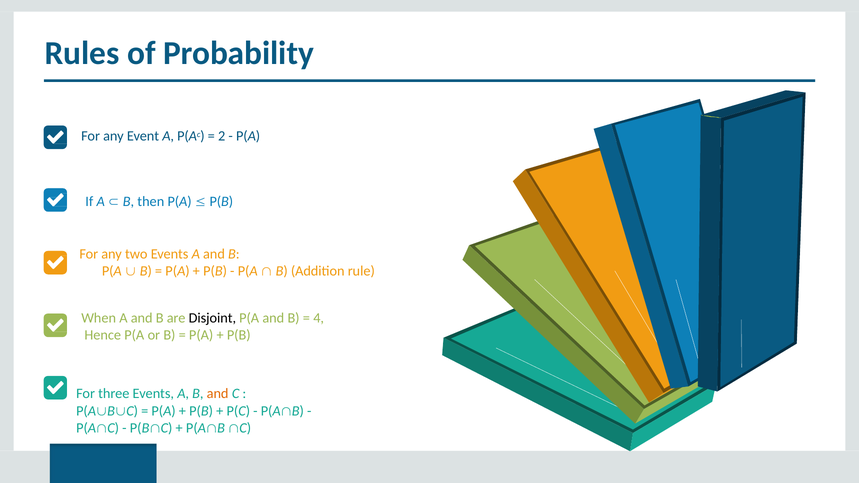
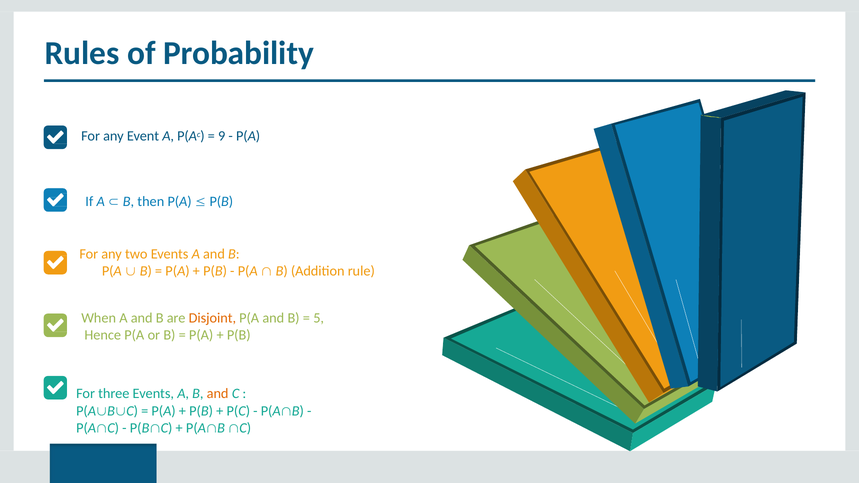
2: 2 -> 9
Disjoint colour: black -> orange
4: 4 -> 5
